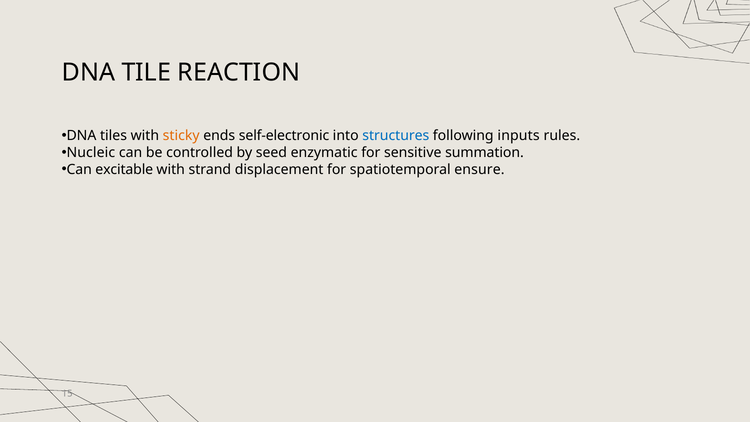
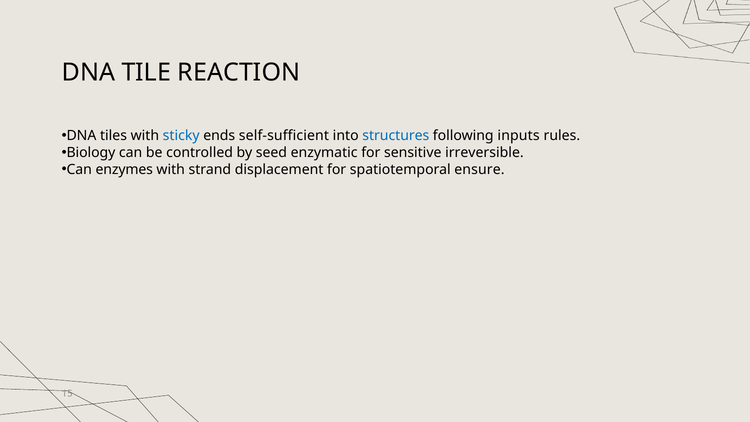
sticky colour: orange -> blue
self-electronic: self-electronic -> self-sufficient
Nucleic: Nucleic -> Biology
summation: summation -> irreversible
excitable: excitable -> enzymes
